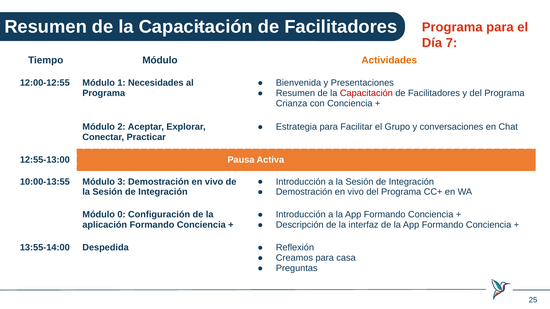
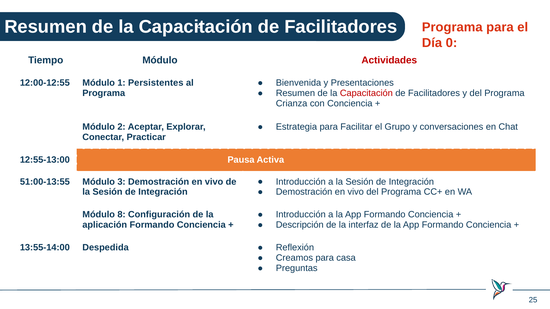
7: 7 -> 0
Actividades colour: orange -> red
Necesidades: Necesidades -> Persistentes
10:00-13:55: 10:00-13:55 -> 51:00-13:55
0: 0 -> 8
